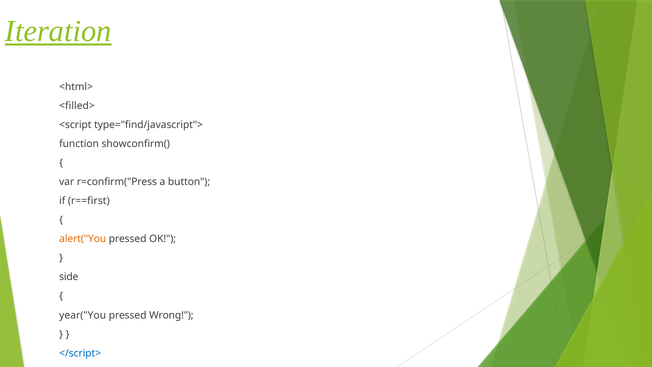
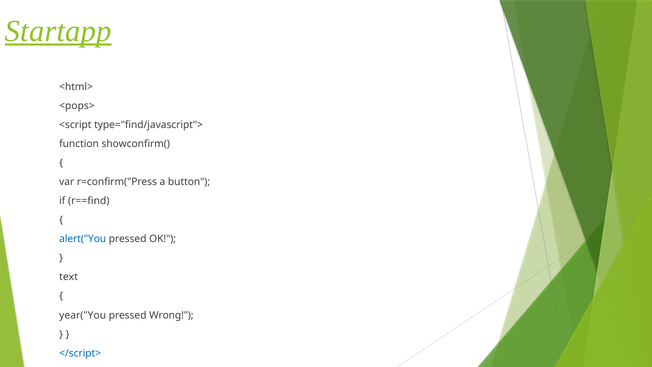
Iteration: Iteration -> Startapp
<filled>: <filled> -> <pops>
r==first: r==first -> r==find
alert("You colour: orange -> blue
side: side -> text
